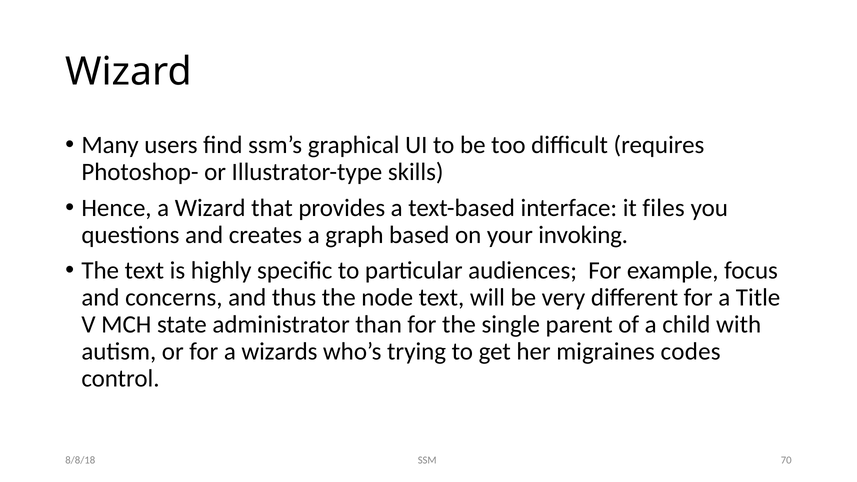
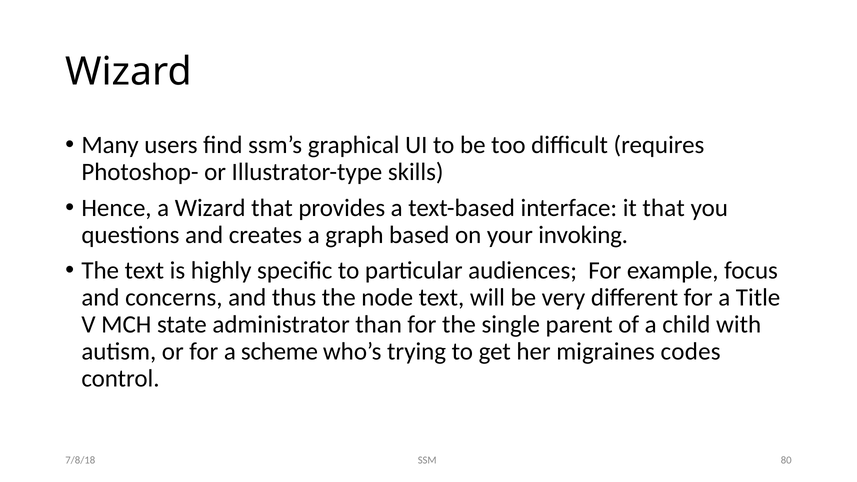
it files: files -> that
wizards: wizards -> scheme
70: 70 -> 80
8/8/18: 8/8/18 -> 7/8/18
